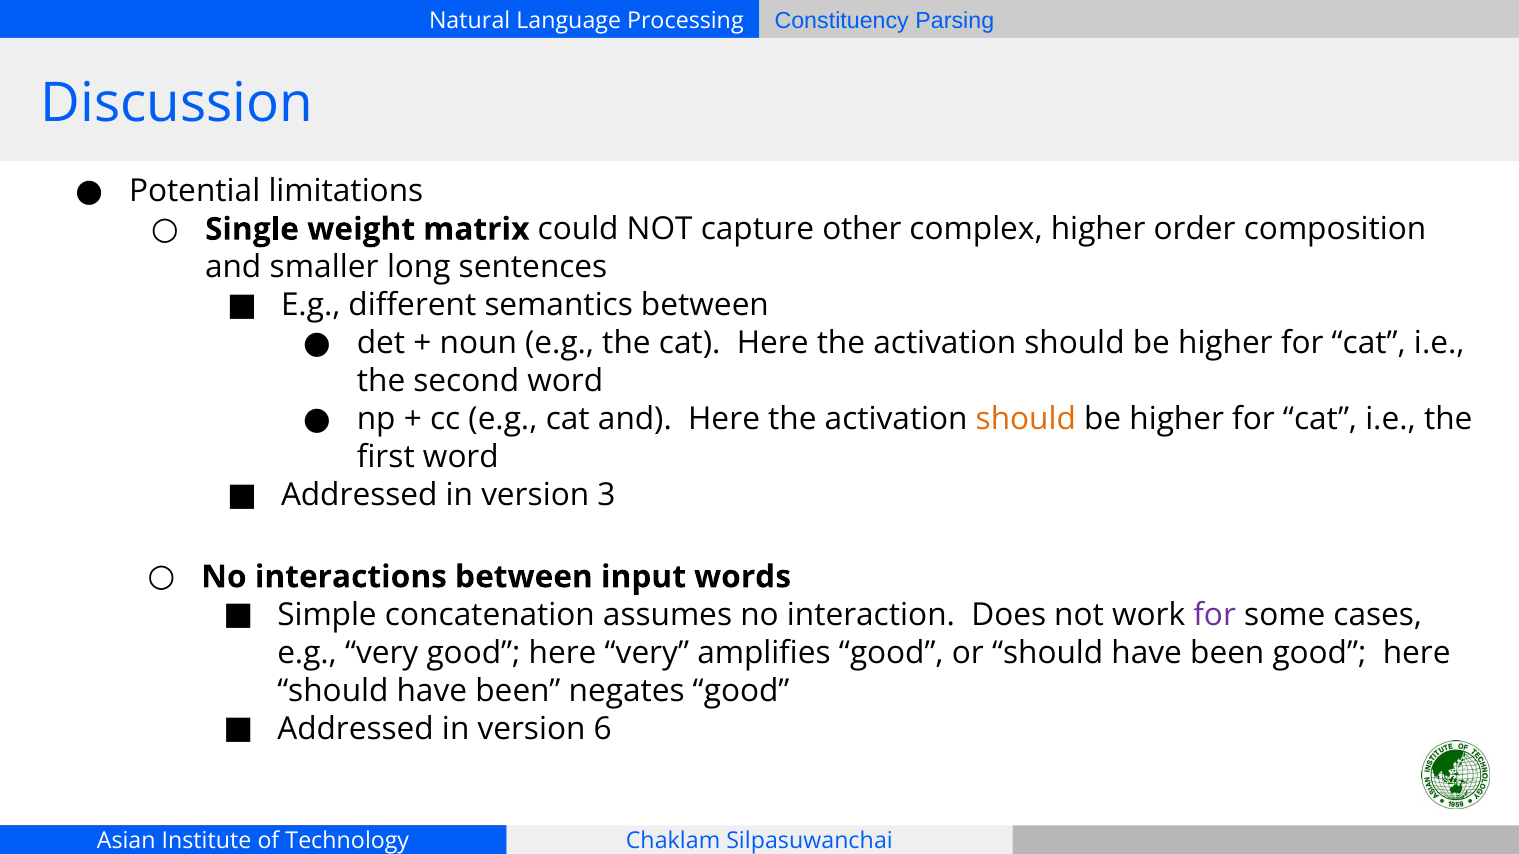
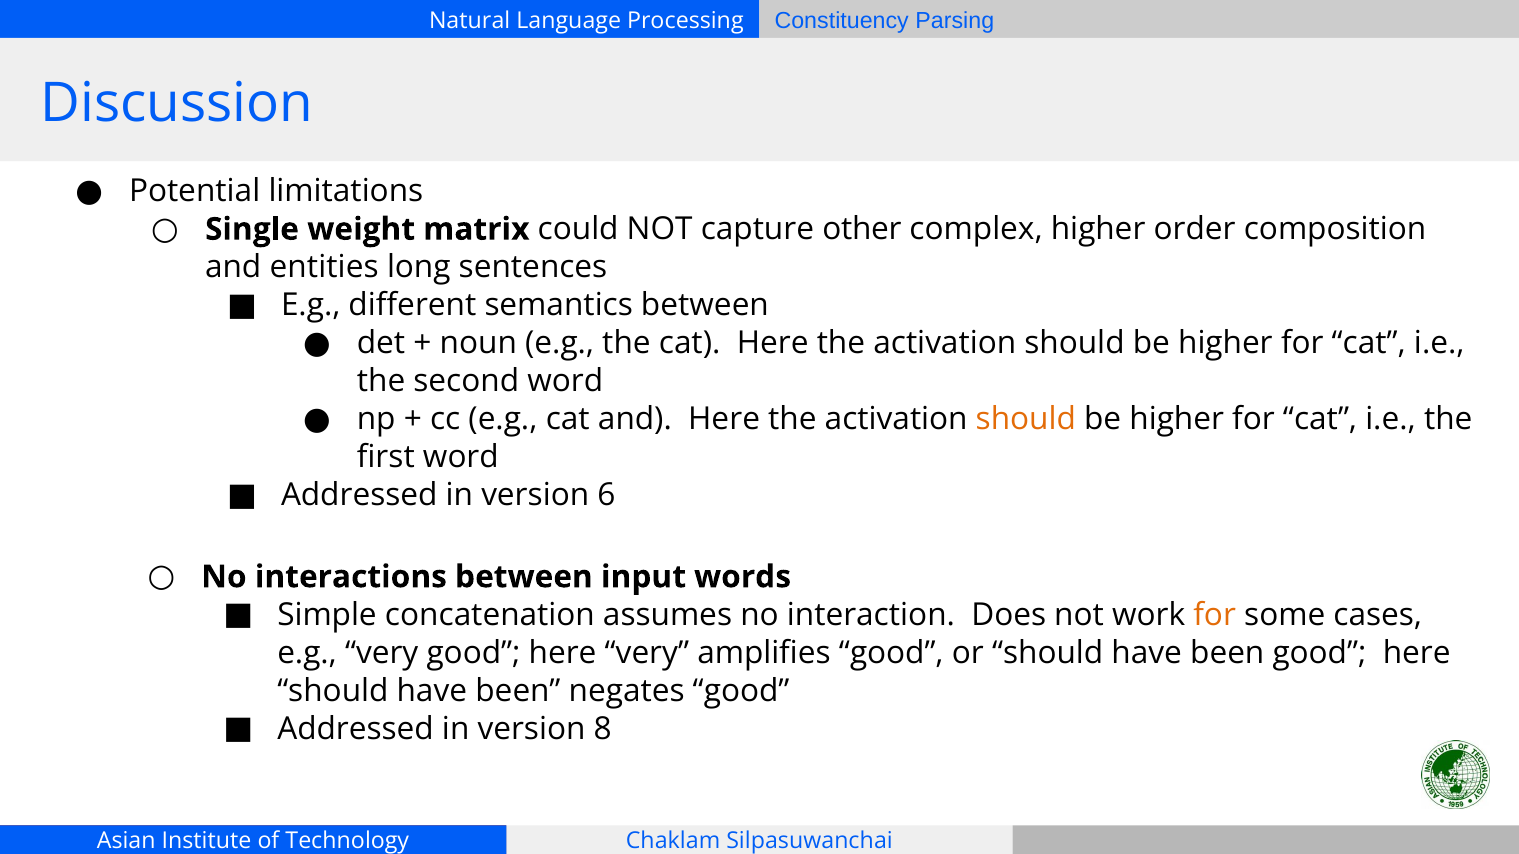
smaller: smaller -> entities
3: 3 -> 6
for at (1215, 615) colour: purple -> orange
6: 6 -> 8
